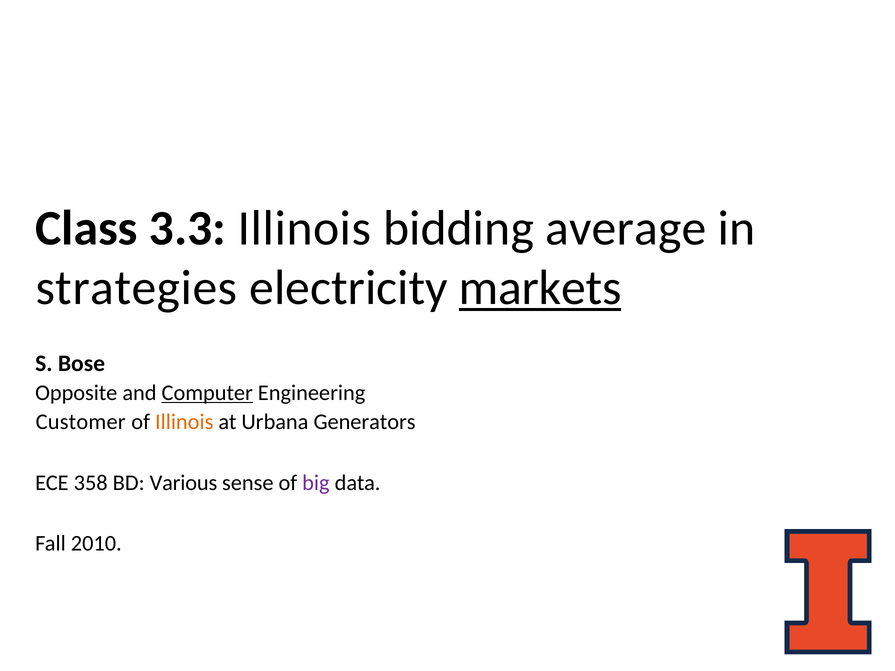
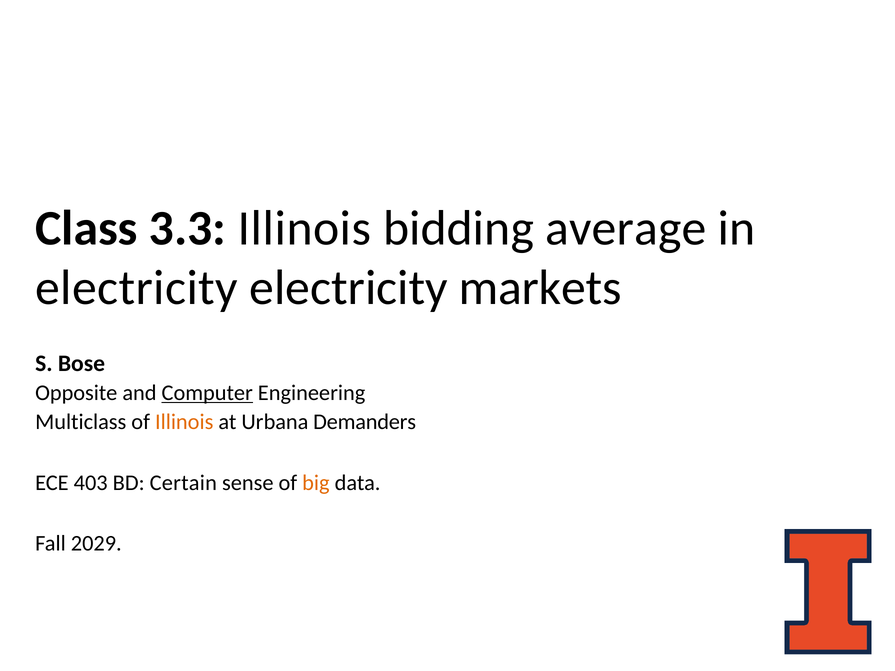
strategies at (136, 288): strategies -> electricity
markets underline: present -> none
Customer: Customer -> Multiclass
Generators: Generators -> Demanders
358: 358 -> 403
Various: Various -> Certain
big colour: purple -> orange
2010: 2010 -> 2029
